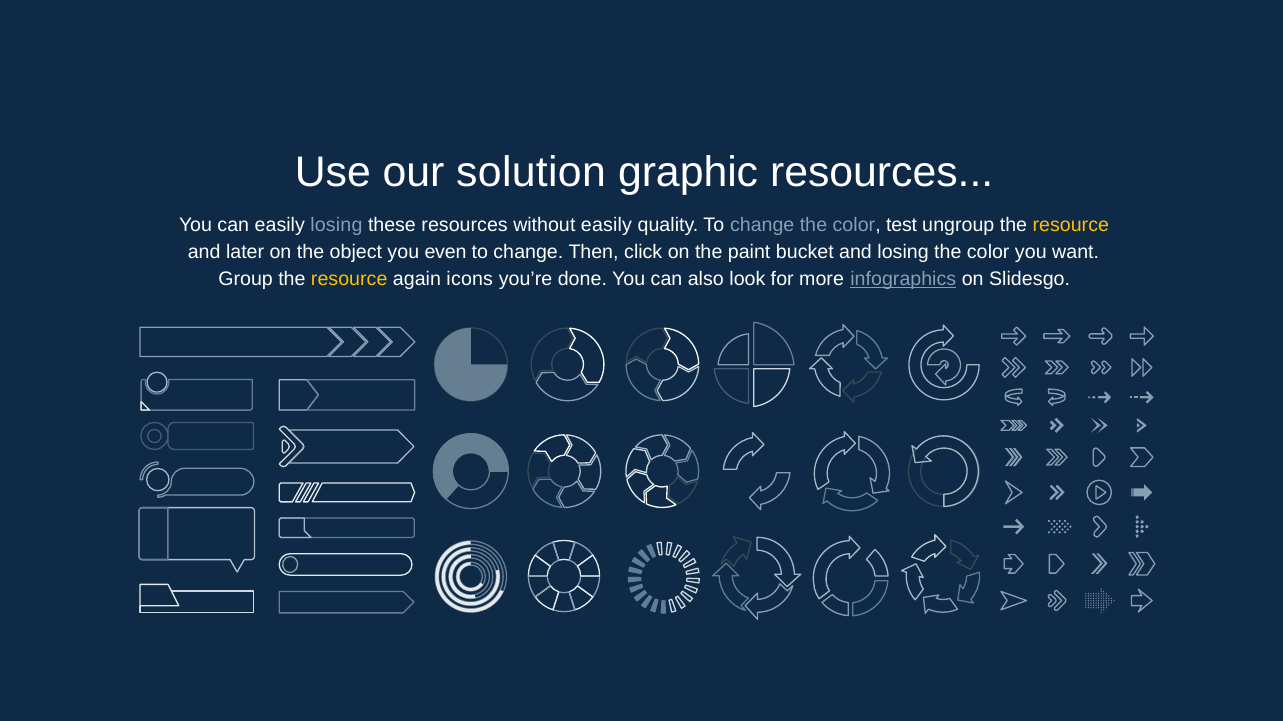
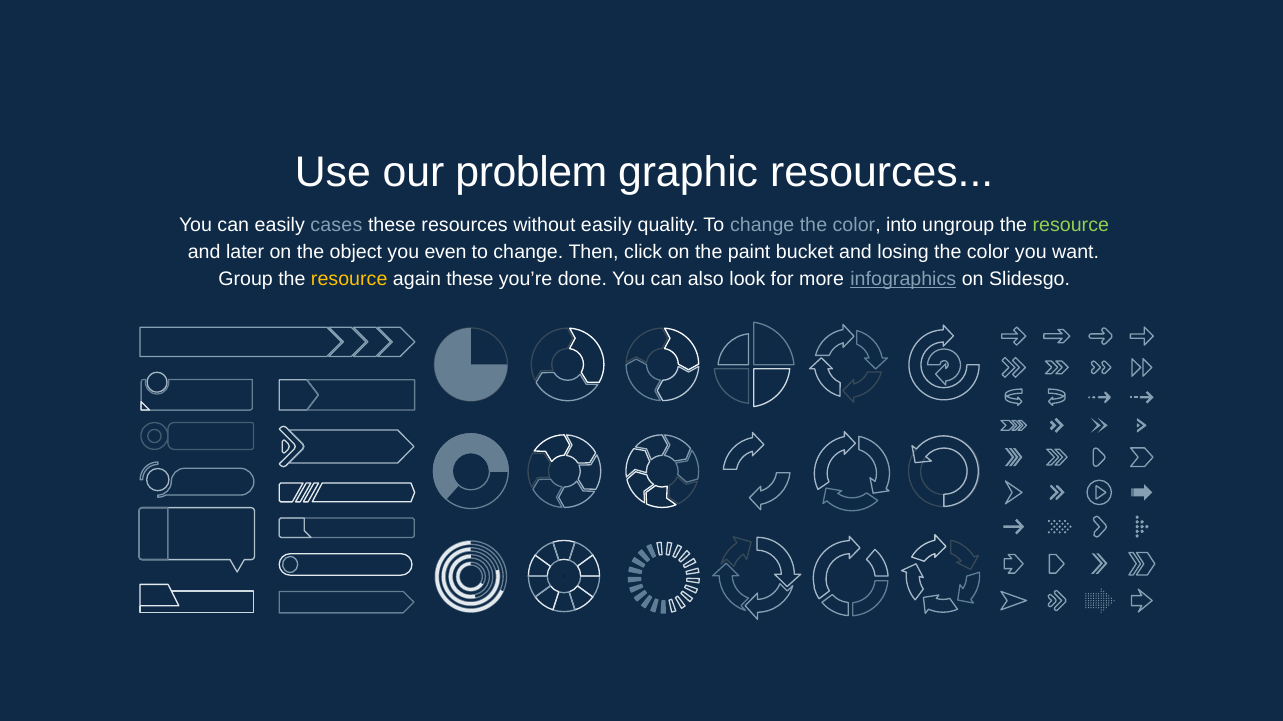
solution: solution -> problem
easily losing: losing -> cases
test: test -> into
resource at (1071, 225) colour: yellow -> light green
again icons: icons -> these
